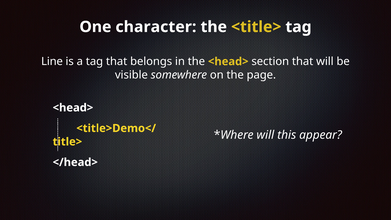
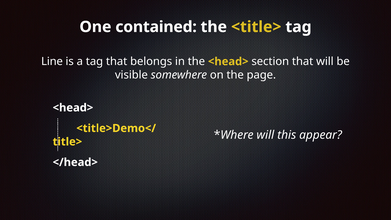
character: character -> contained
